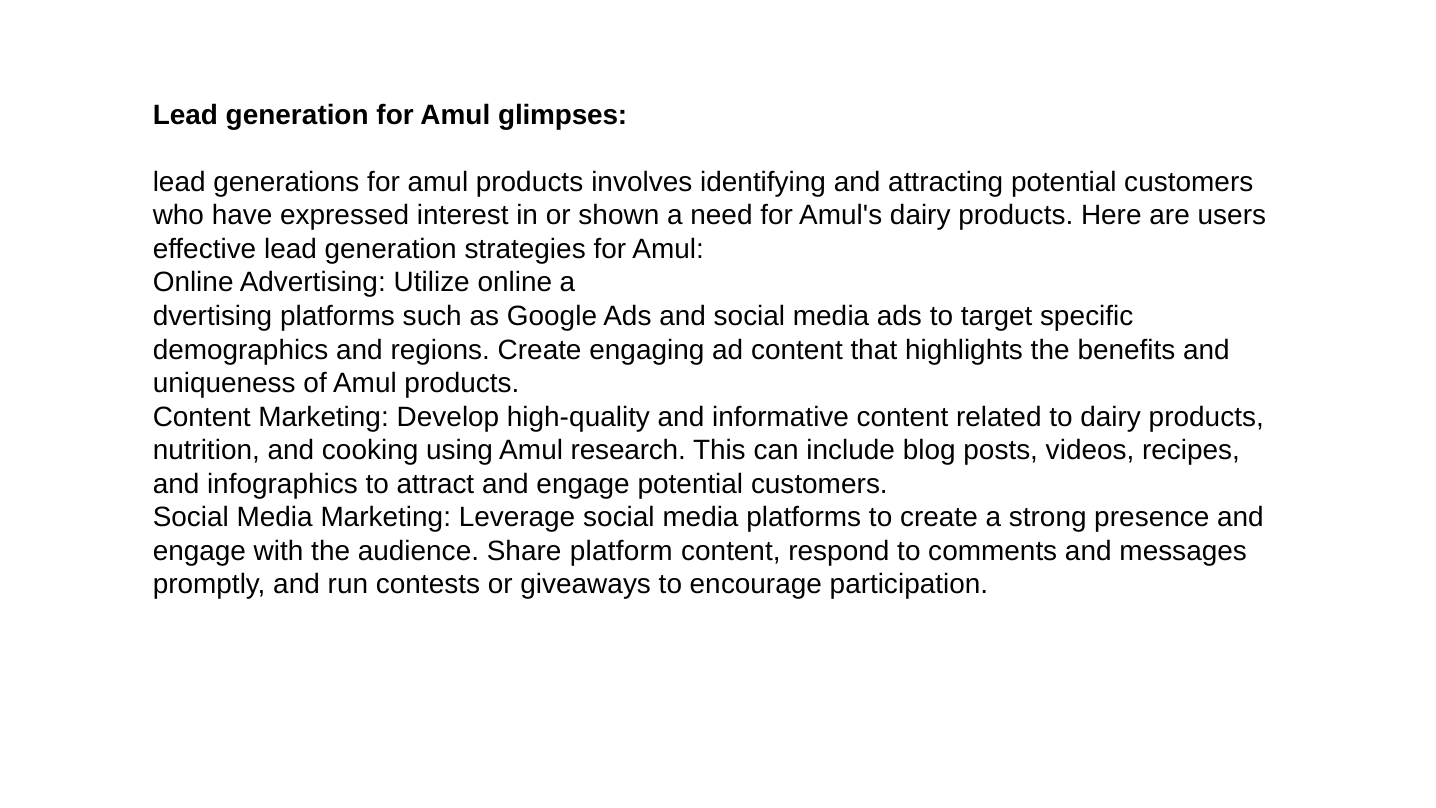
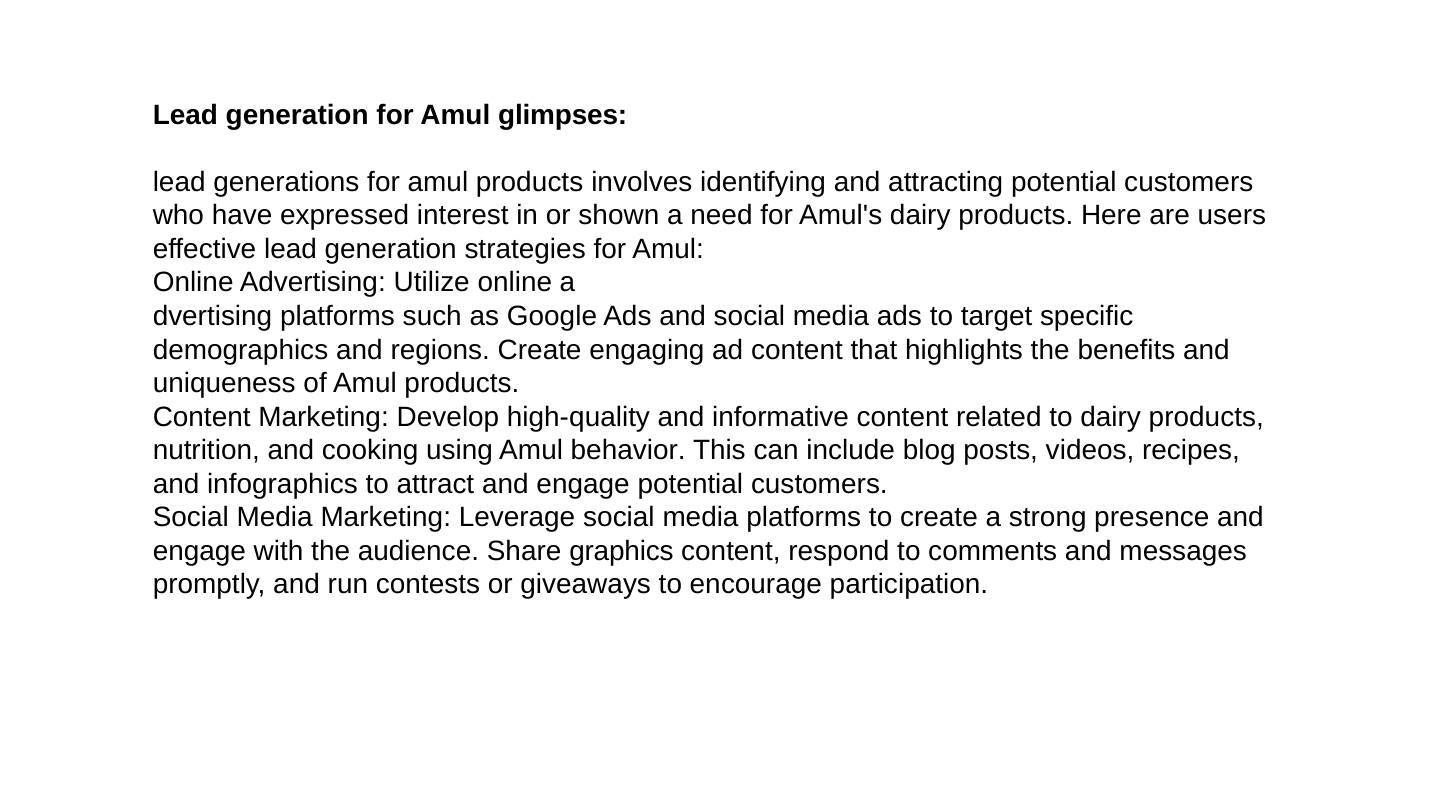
research: research -> behavior
platform: platform -> graphics
